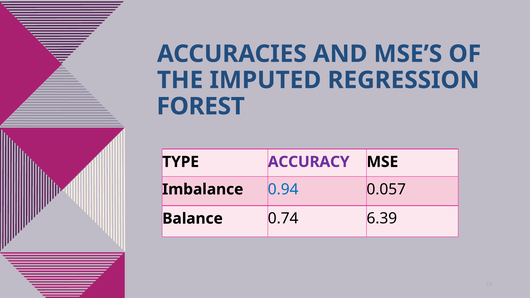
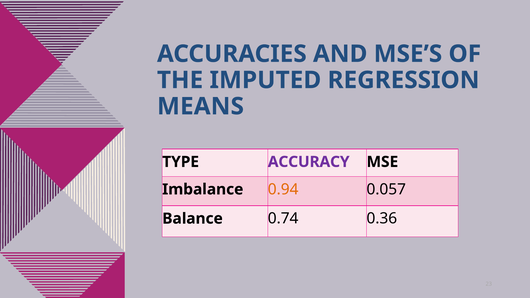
FOREST: FOREST -> MEANS
0.94 colour: blue -> orange
6.39: 6.39 -> 0.36
